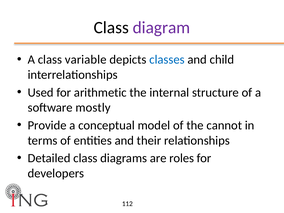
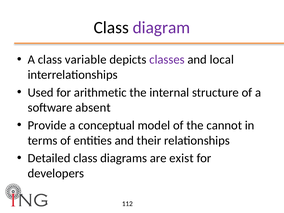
classes colour: blue -> purple
child: child -> local
mostly: mostly -> absent
roles: roles -> exist
